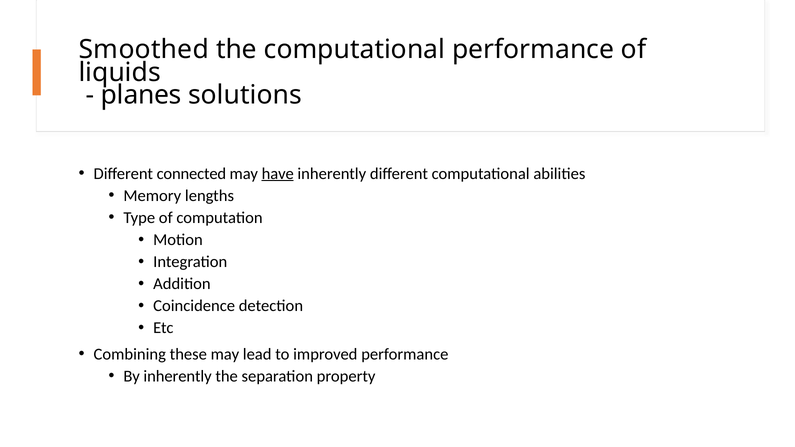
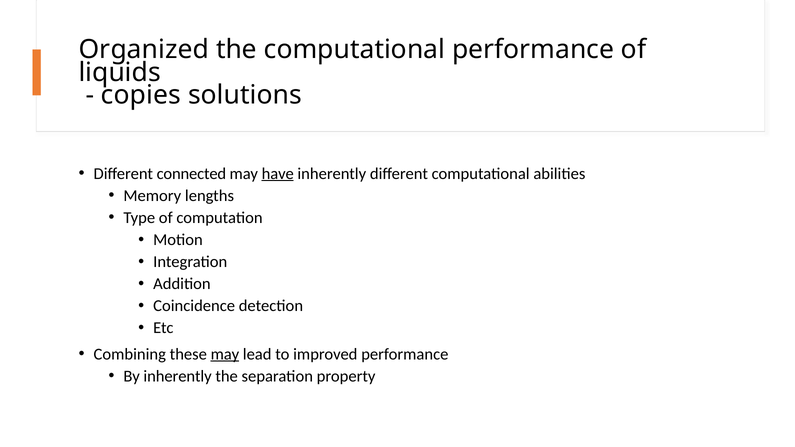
Smoothed: Smoothed -> Organized
planes: planes -> copies
may at (225, 354) underline: none -> present
